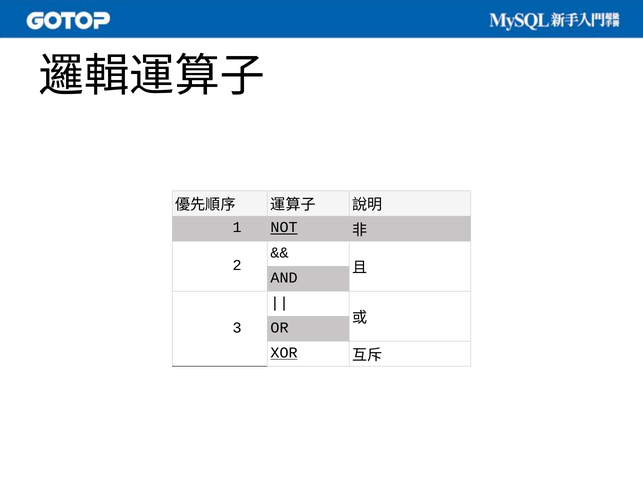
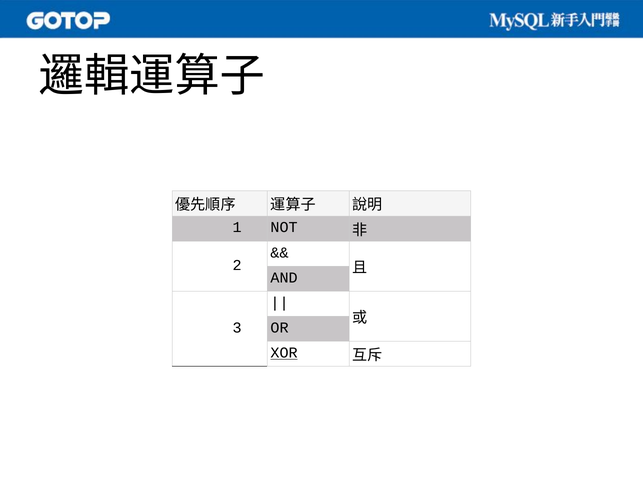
NOT underline: present -> none
